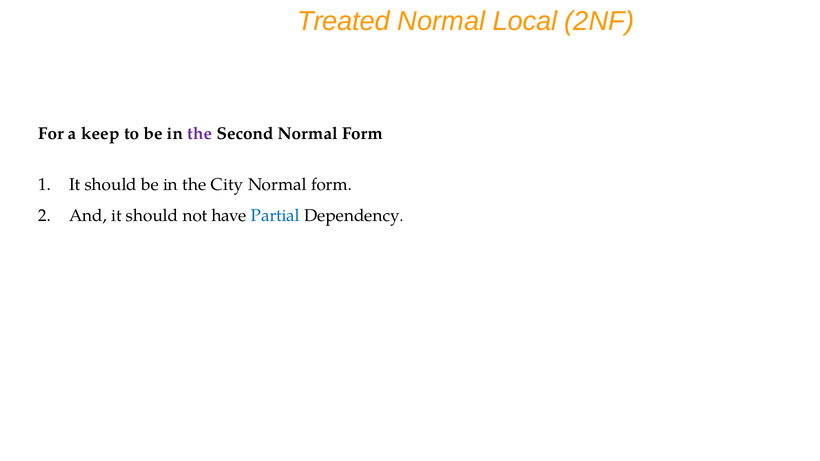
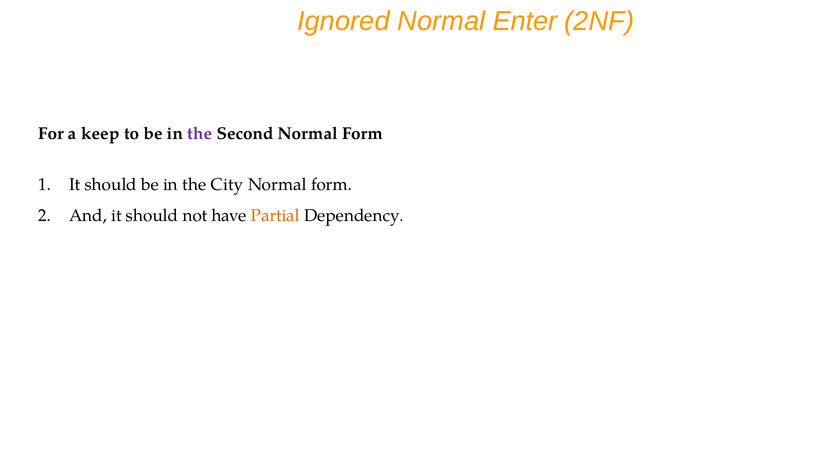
Treated: Treated -> Ignored
Local: Local -> Enter
Partial colour: blue -> orange
